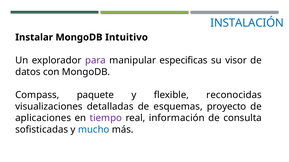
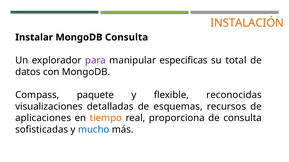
INSTALACIÓN colour: blue -> orange
MongoDB Intuitivo: Intuitivo -> Consulta
visor: visor -> total
proyecto: proyecto -> recursos
tiempo colour: purple -> orange
información: información -> proporciona
